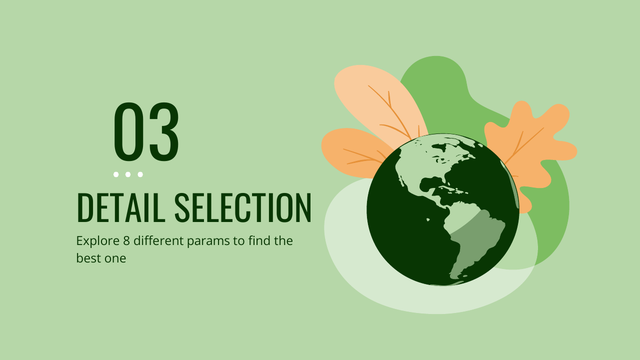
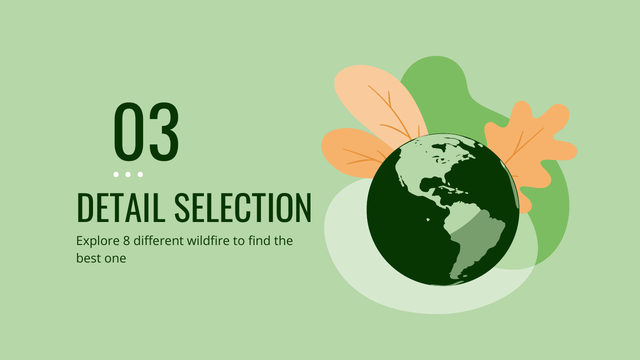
params: params -> wildfire
